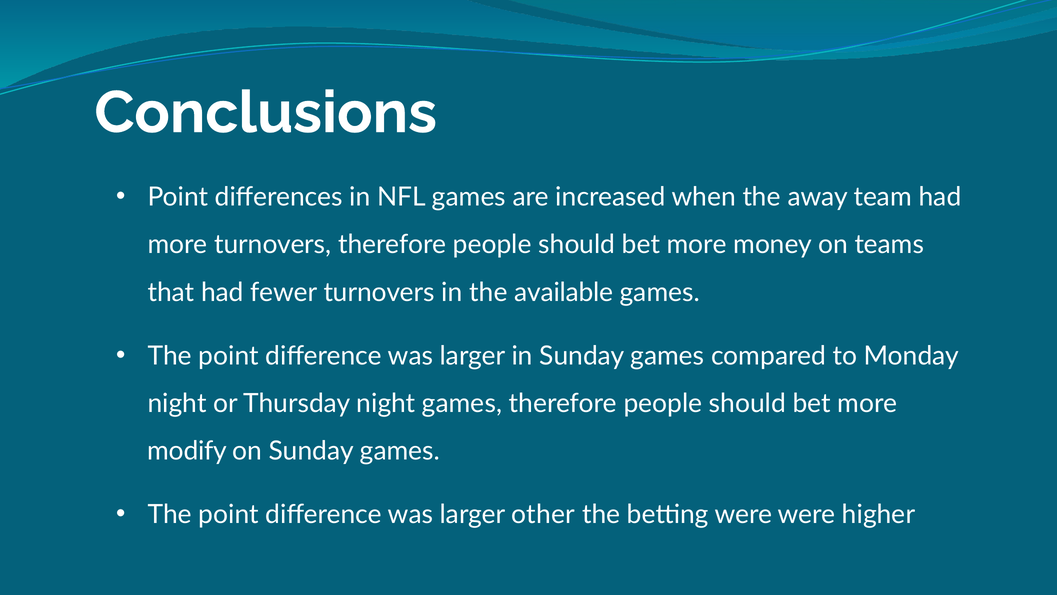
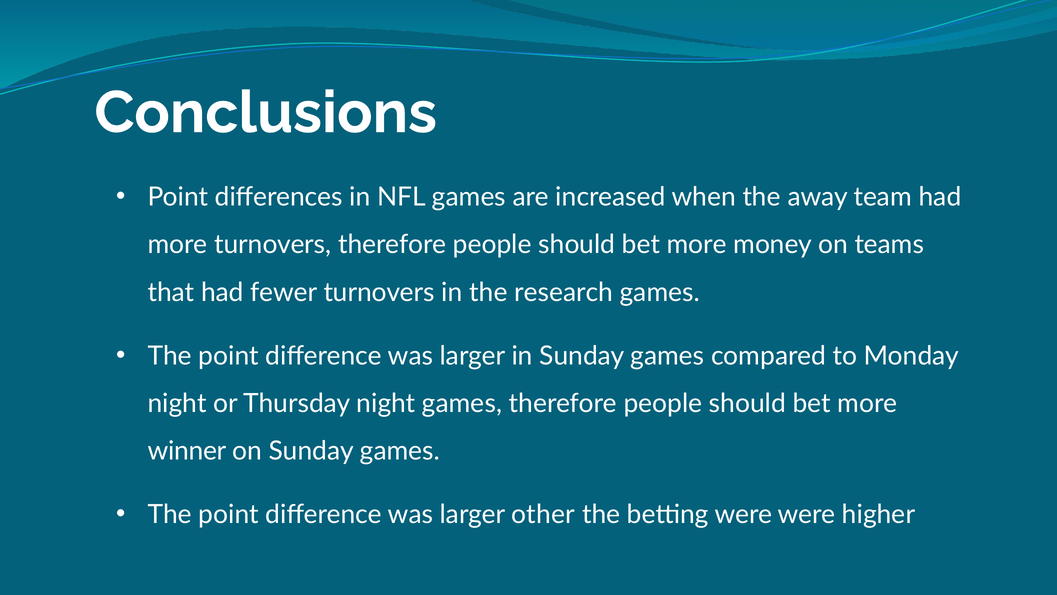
available: available -> research
modify: modify -> winner
